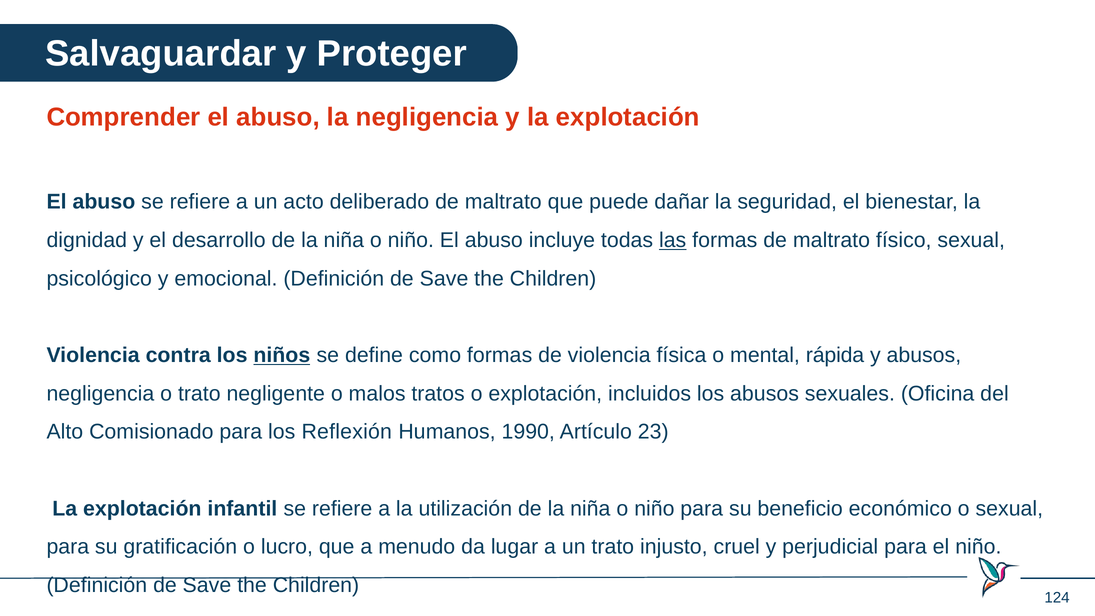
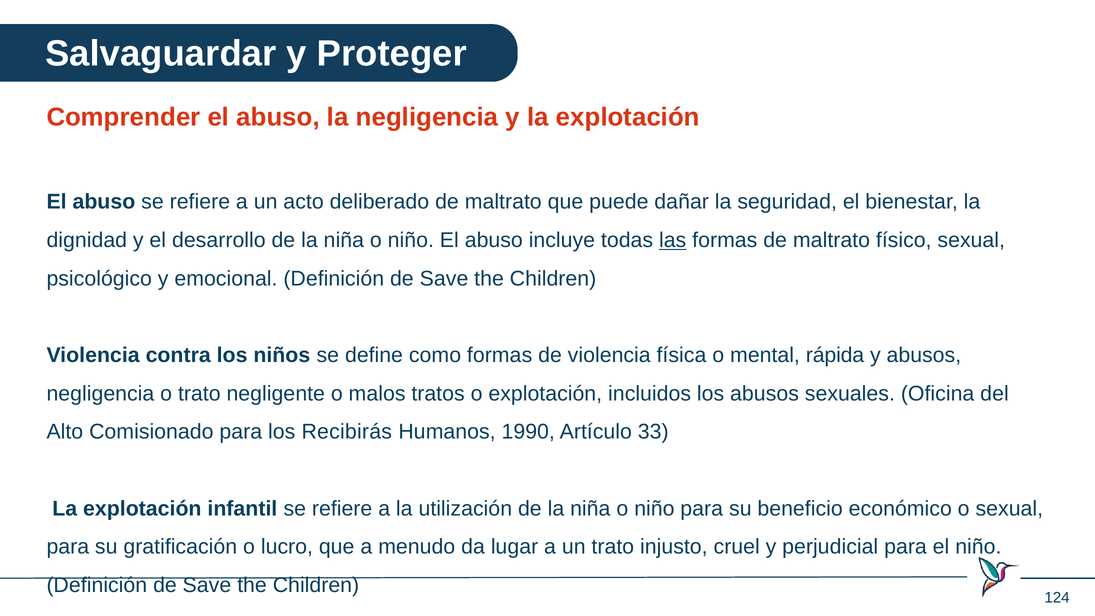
niños underline: present -> none
Reflexión: Reflexión -> Recibirás
23: 23 -> 33
